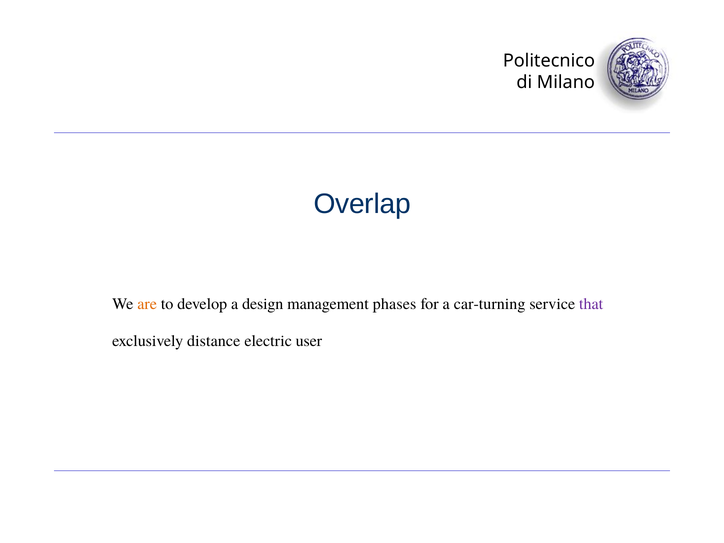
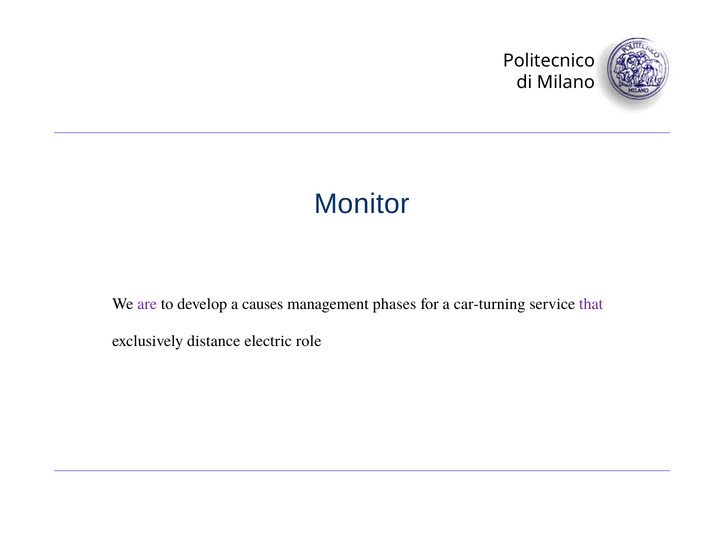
Overlap: Overlap -> Monitor
are colour: orange -> purple
design: design -> causes
user: user -> role
